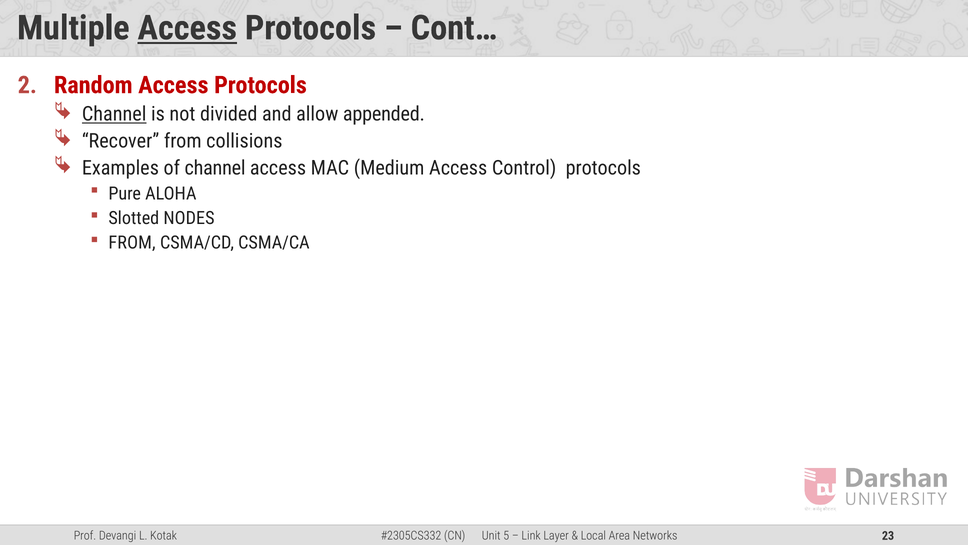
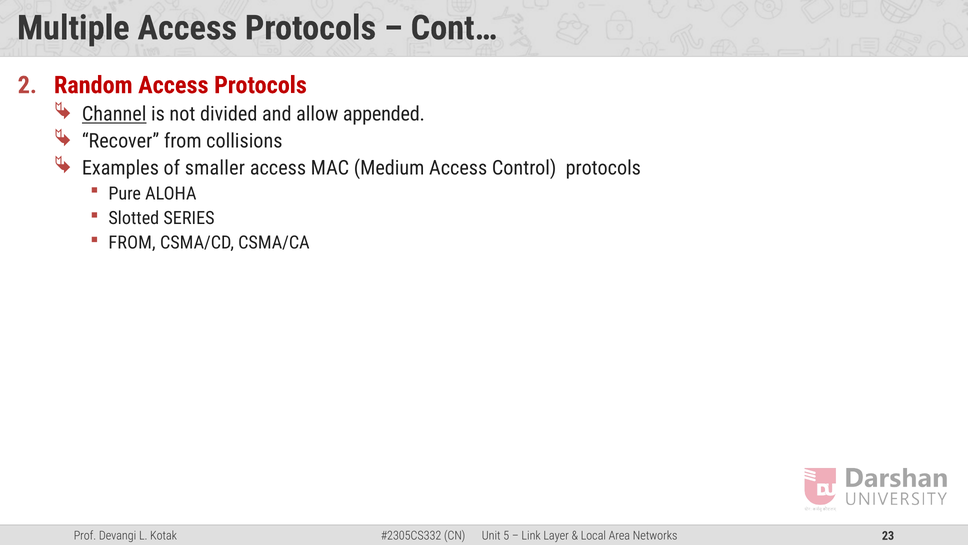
Access at (187, 28) underline: present -> none
of channel: channel -> smaller
NODES: NODES -> SERIES
